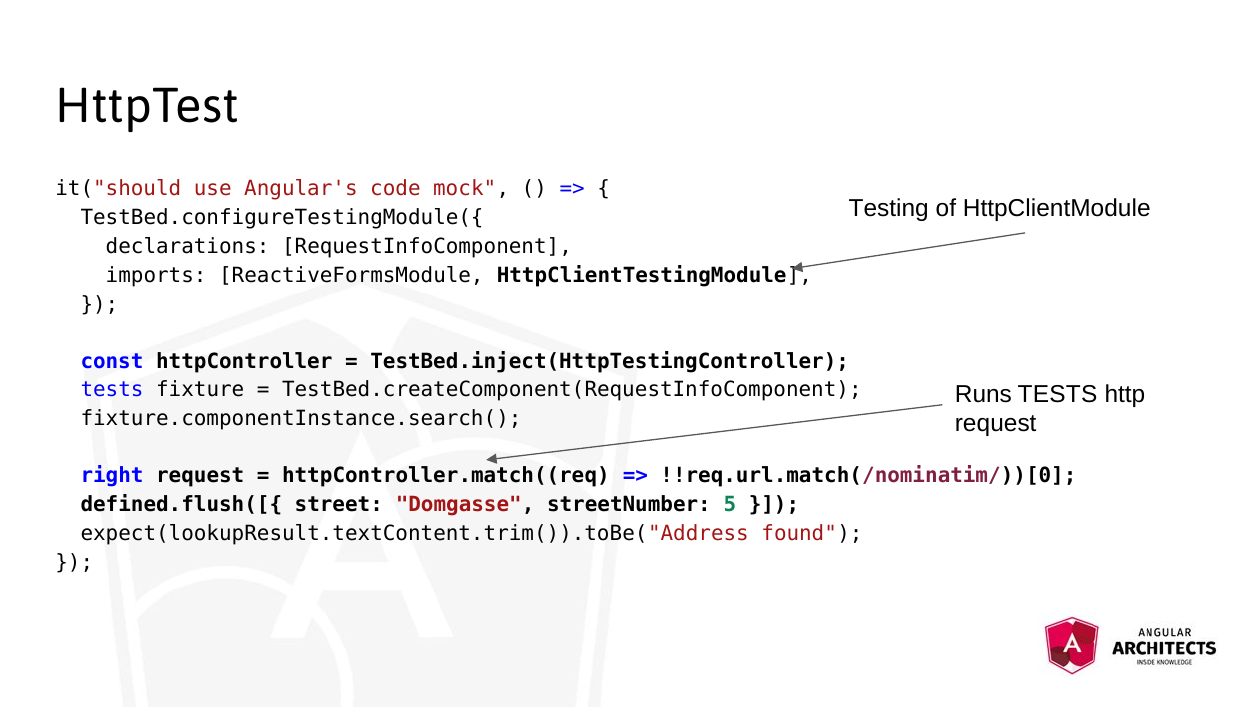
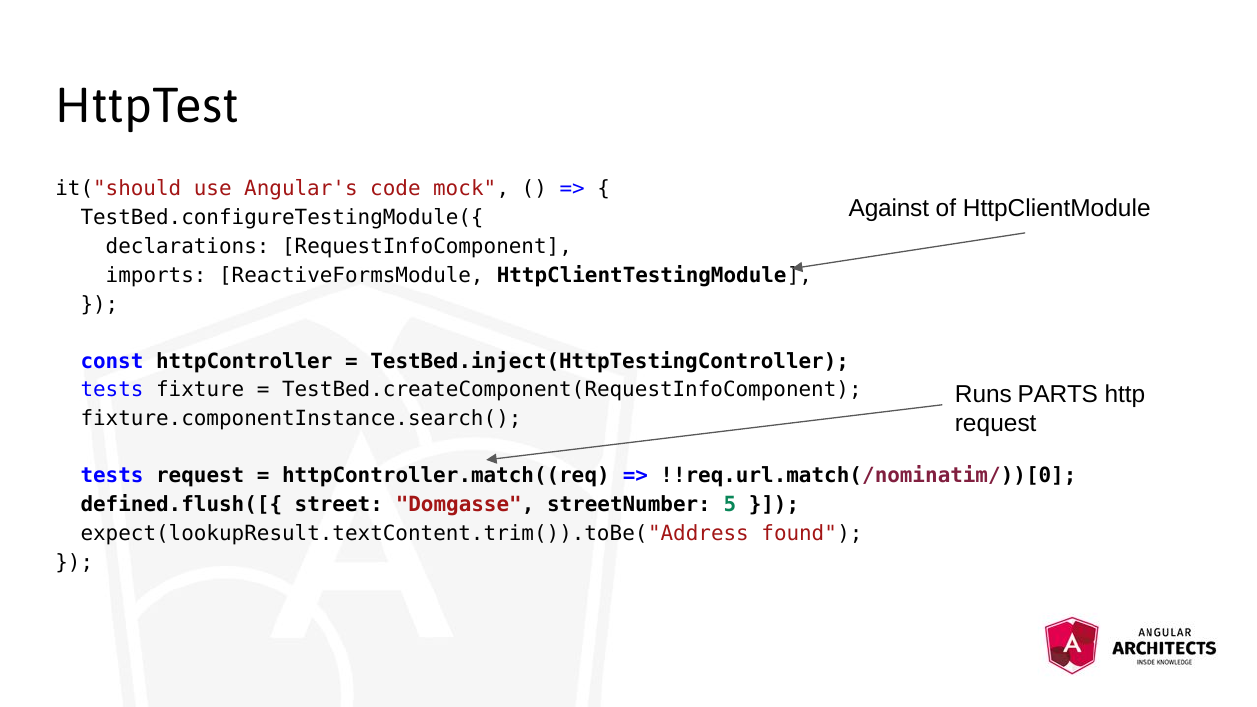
Testing: Testing -> Against
Runs TESTS: TESTS -> PARTS
right at (112, 476): right -> tests
